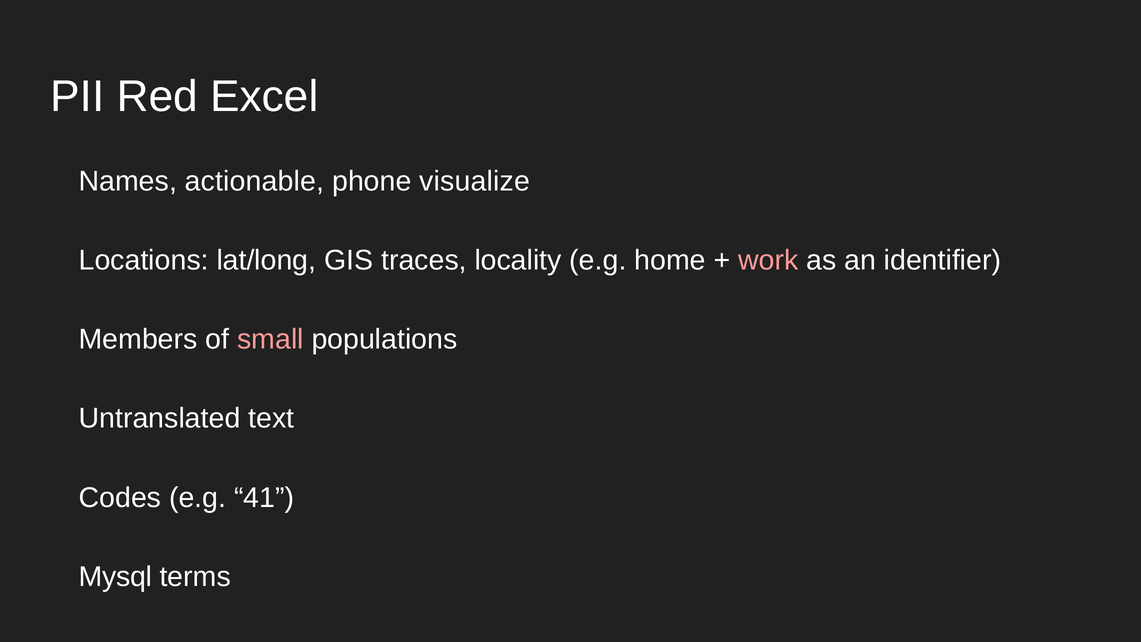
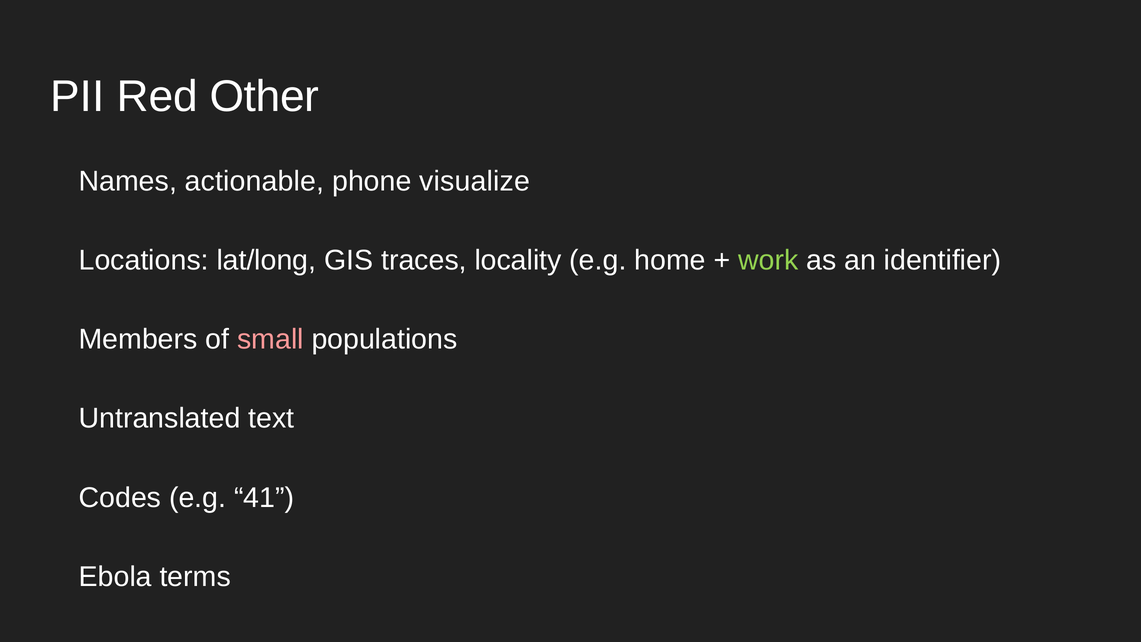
Red Excel: Excel -> Other
work colour: pink -> light green
Mysql: Mysql -> Ebola
